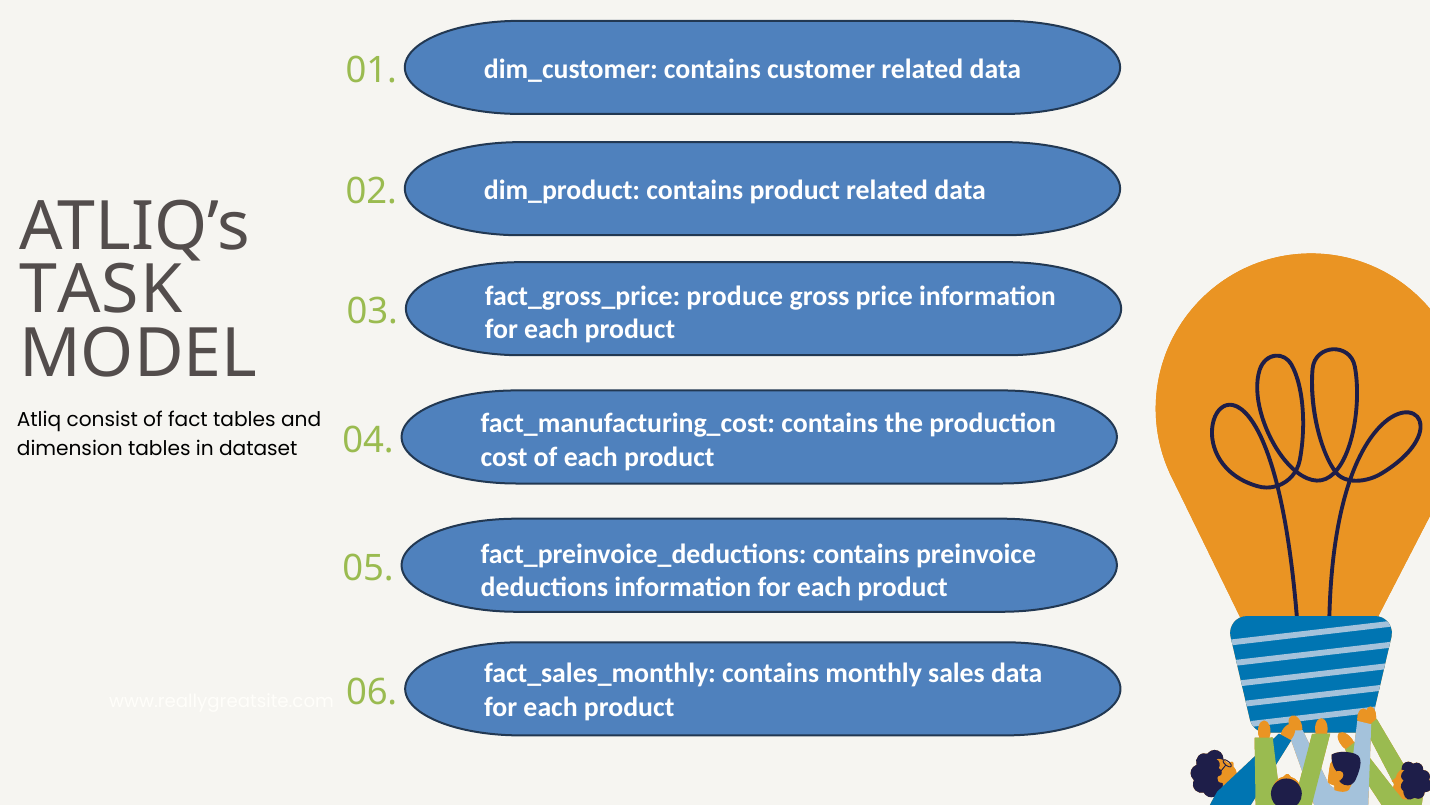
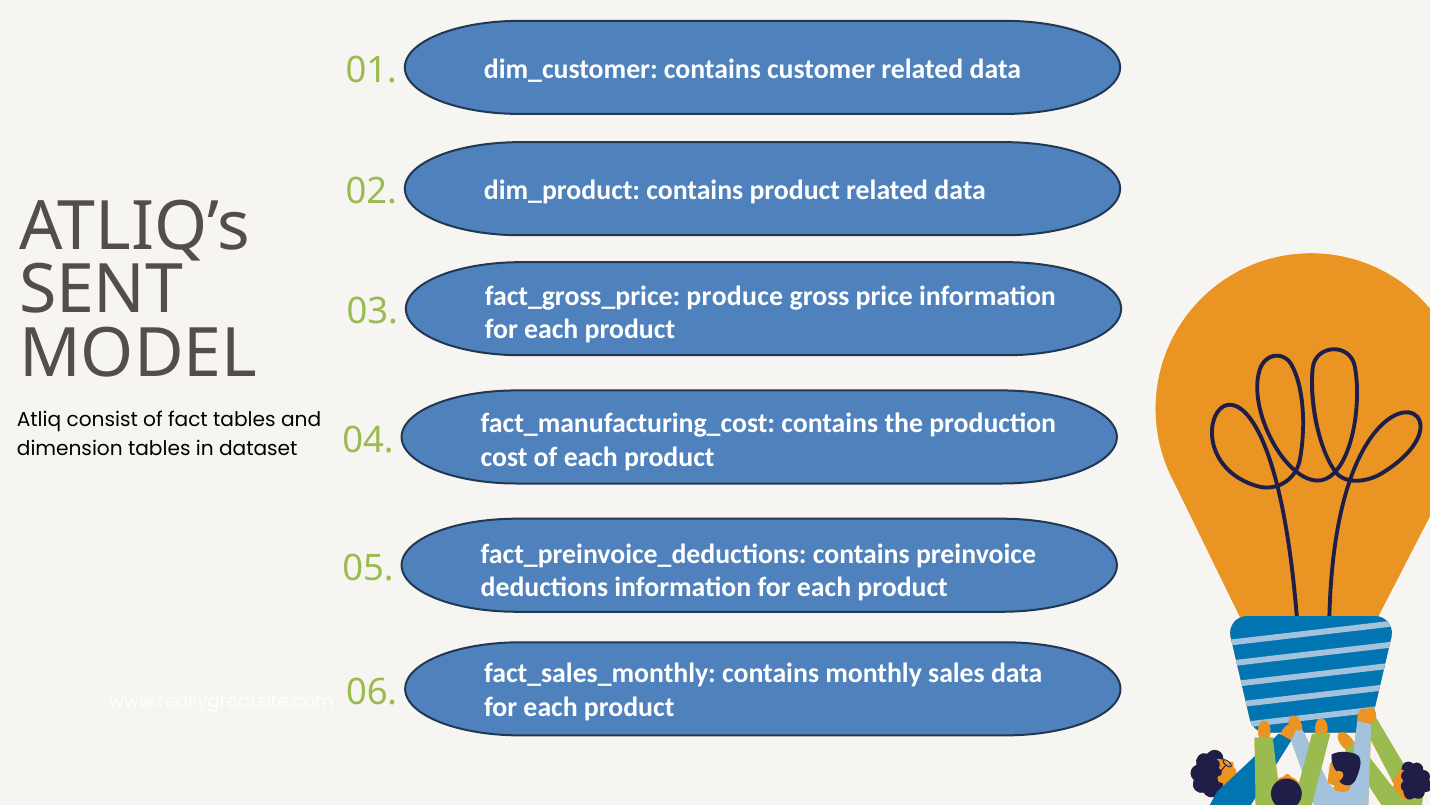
TASK: TASK -> SENT
